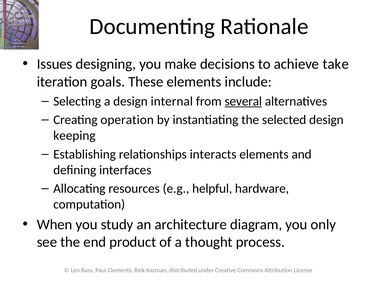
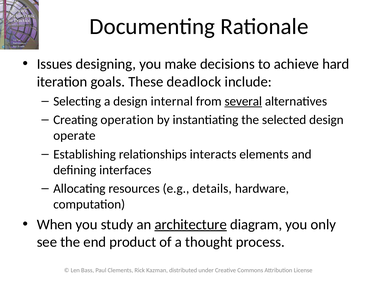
take: take -> hard
These elements: elements -> deadlock
keeping: keeping -> operate
helpful: helpful -> details
architecture underline: none -> present
